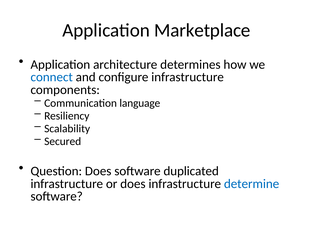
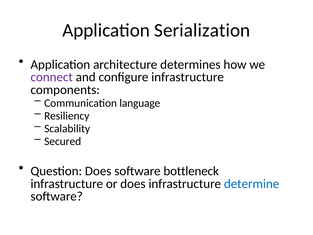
Marketplace: Marketplace -> Serialization
connect colour: blue -> purple
duplicated: duplicated -> bottleneck
